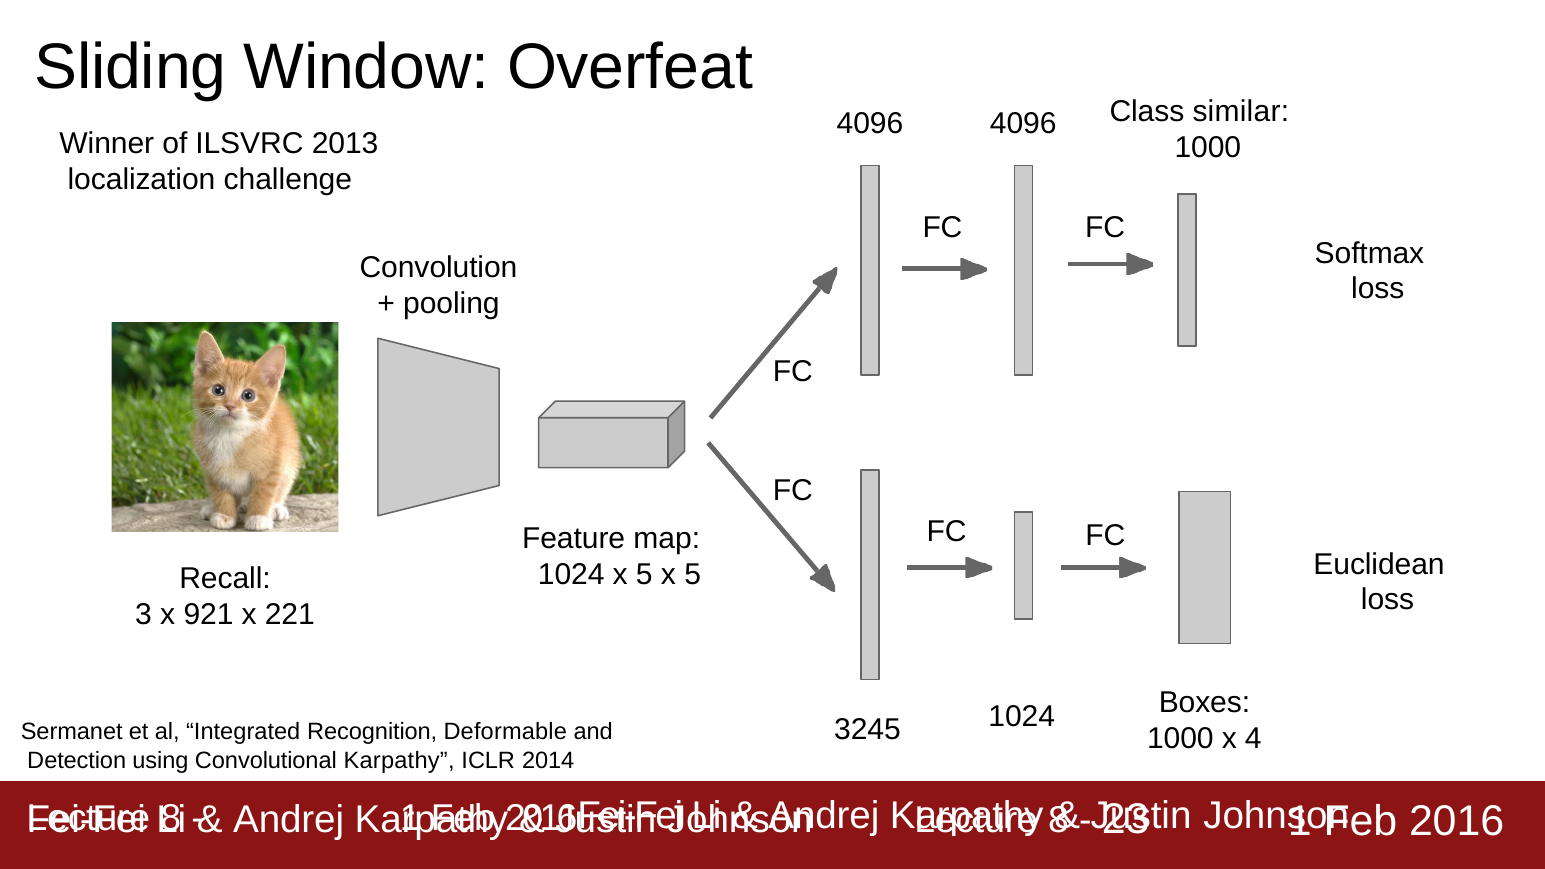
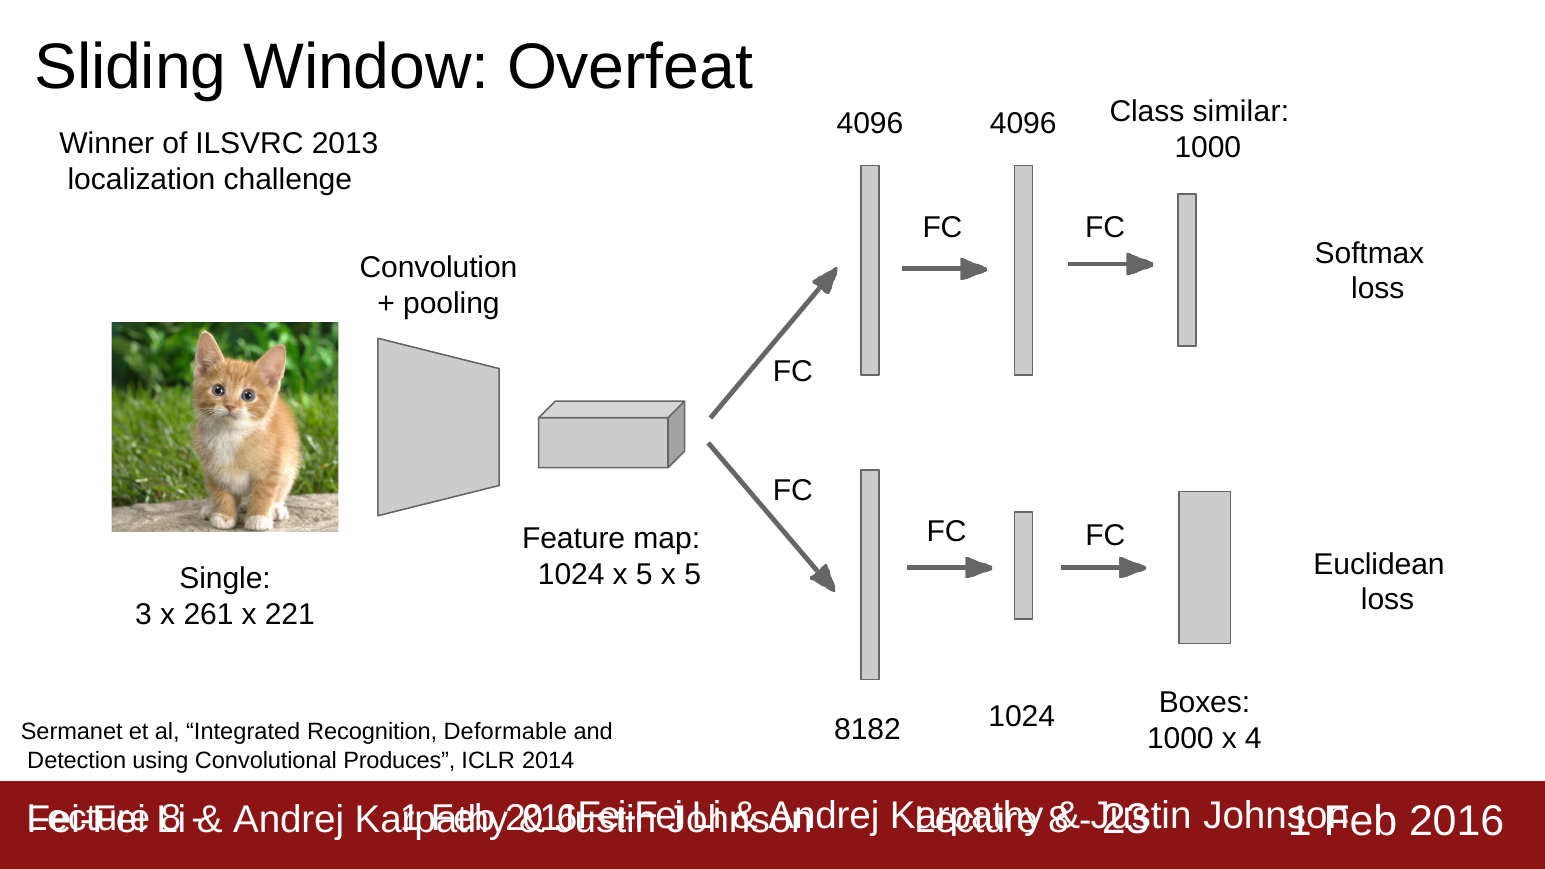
Recall: Recall -> Single
921: 921 -> 261
3245: 3245 -> 8182
Convolutional Karpathy: Karpathy -> Produces
